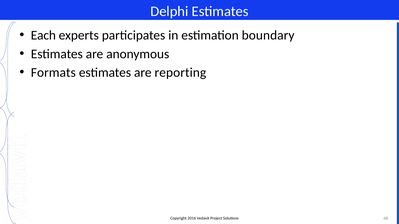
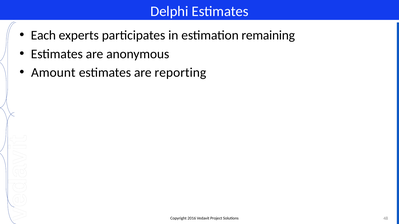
boundary: boundary -> remaining
Formats: Formats -> Amount
